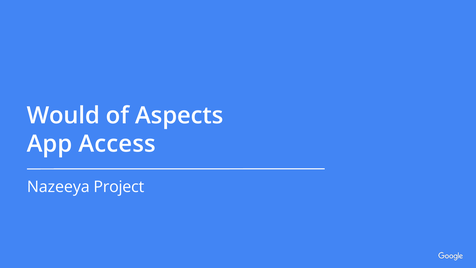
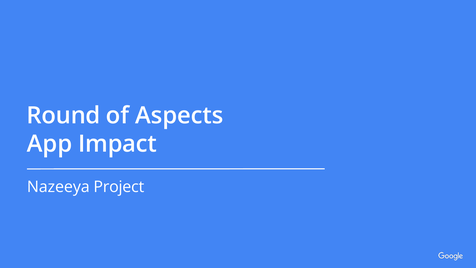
Would: Would -> Round
Access: Access -> Impact
